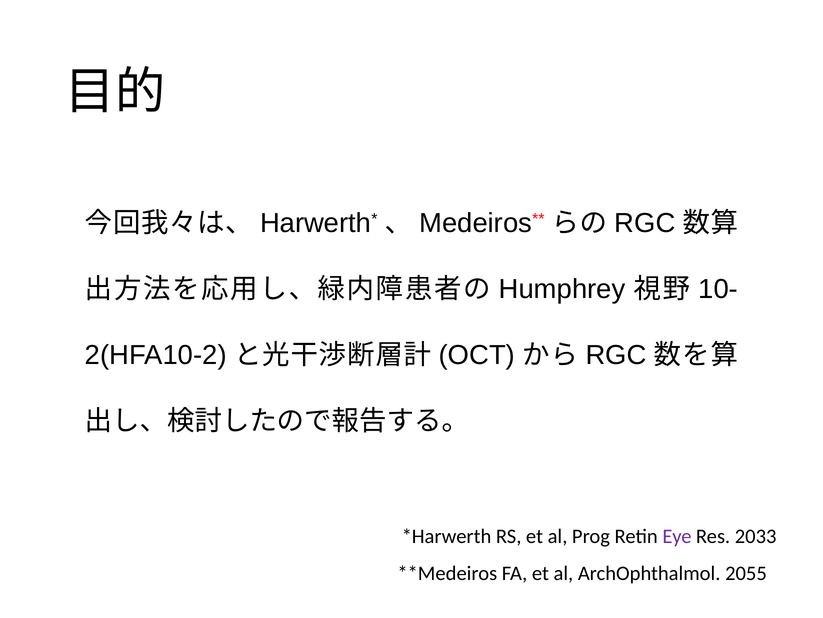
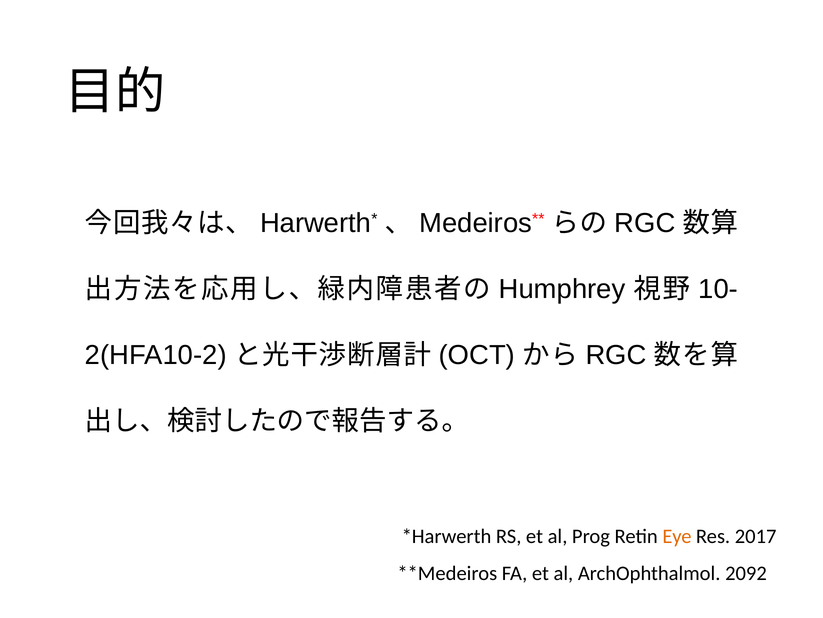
Eye colour: purple -> orange
2033: 2033 -> 2017
2055: 2055 -> 2092
